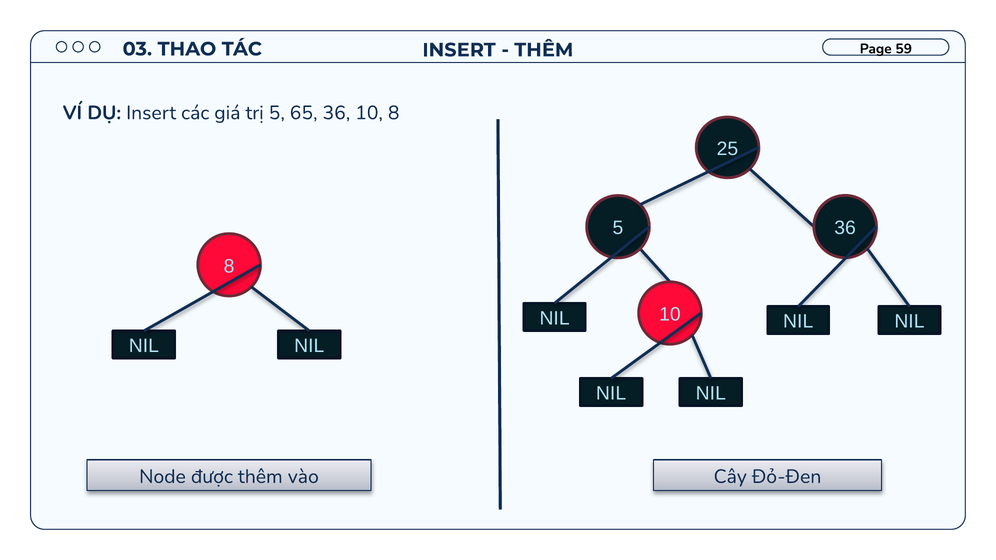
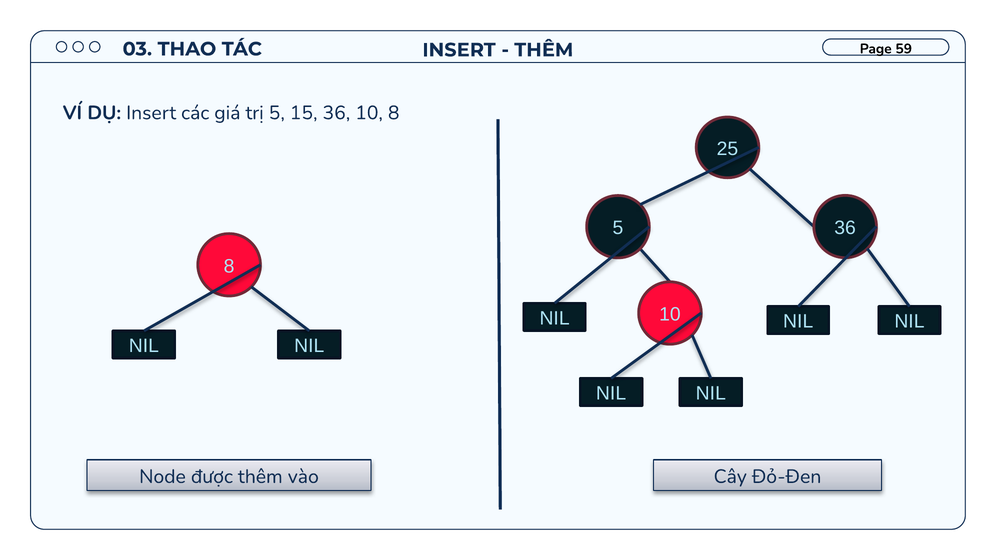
65: 65 -> 15
